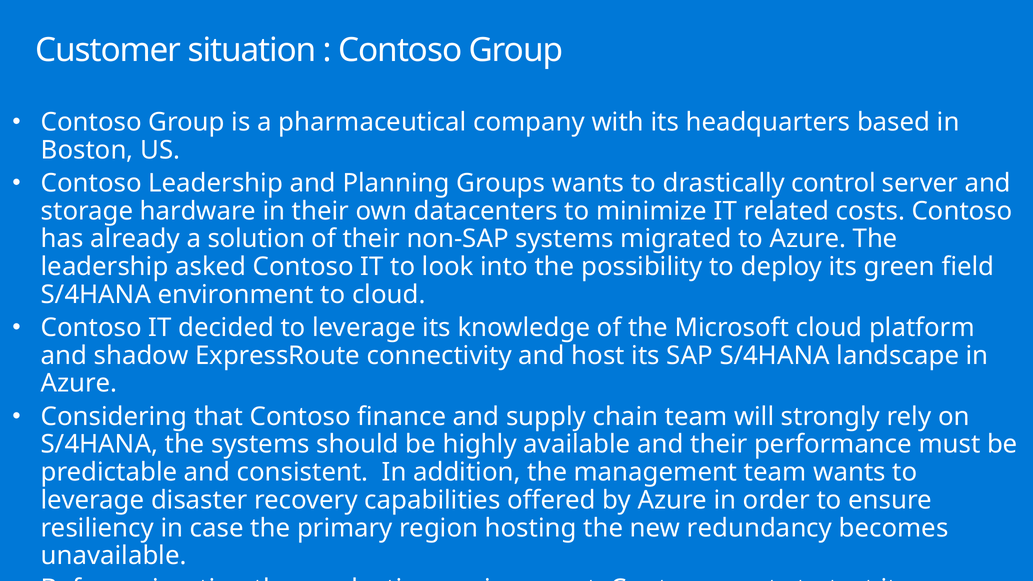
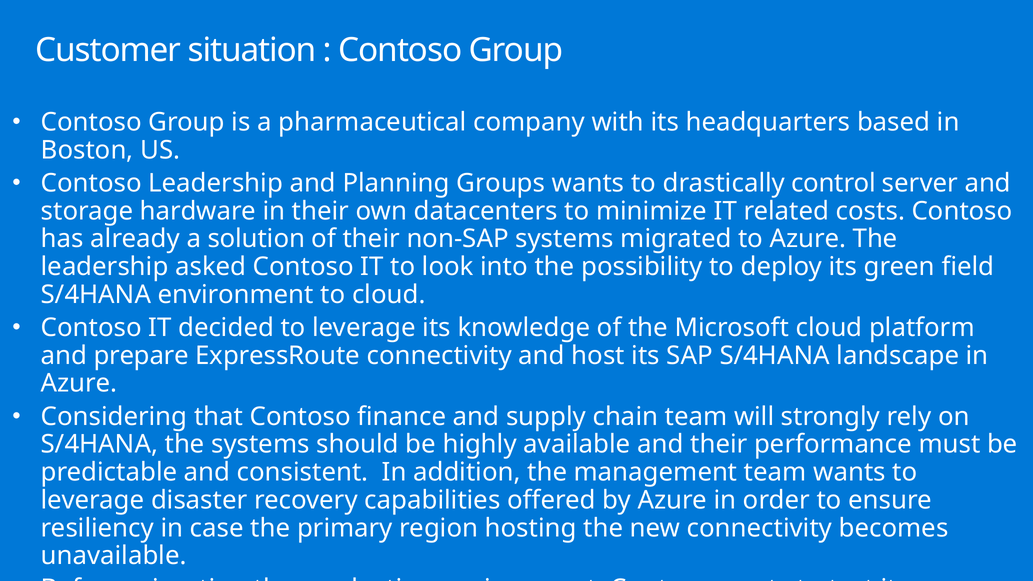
shadow: shadow -> prepare
new redundancy: redundancy -> connectivity
